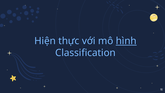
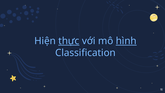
thực underline: none -> present
